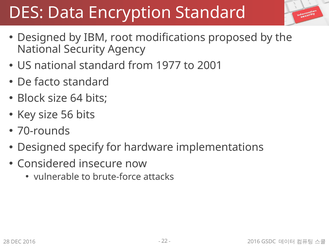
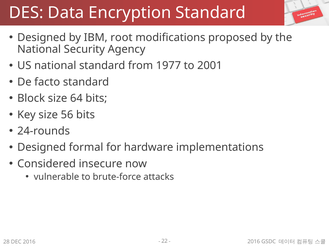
70-rounds: 70-rounds -> 24-rounds
specify: specify -> formal
